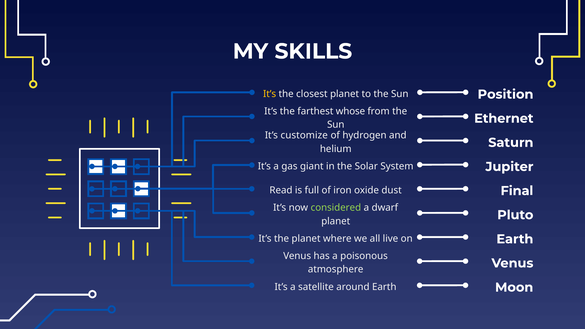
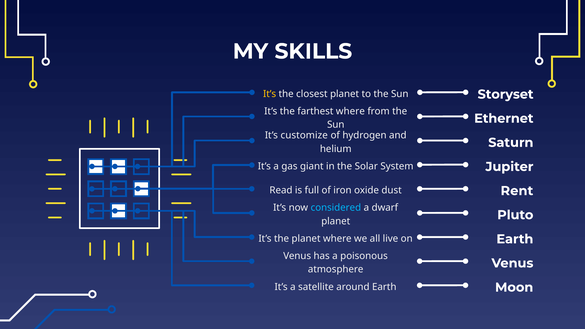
Position: Position -> Storyset
farthest whose: whose -> where
Final: Final -> Rent
considered colour: light green -> light blue
